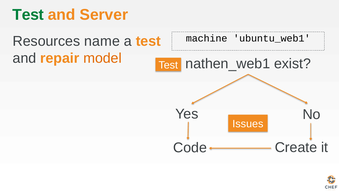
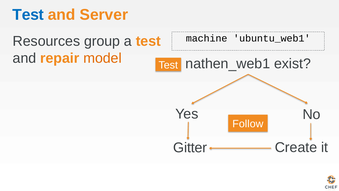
Test at (28, 15) colour: green -> blue
name: name -> group
Issues: Issues -> Follow
Code: Code -> Gitter
